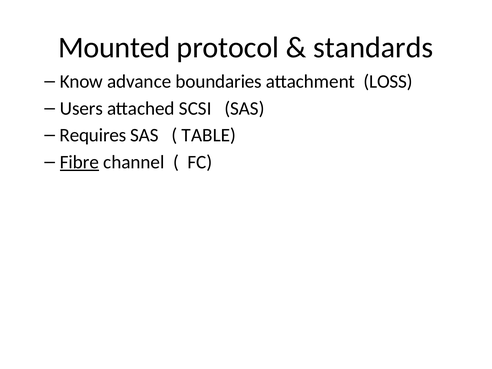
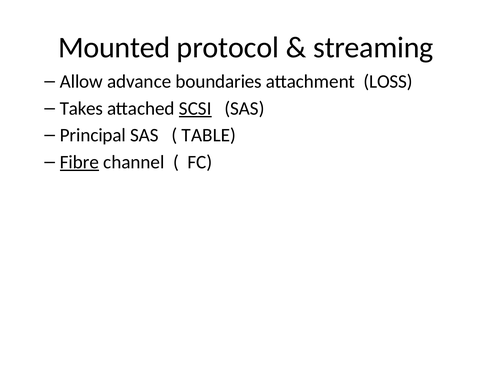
standards: standards -> streaming
Know: Know -> Allow
Users: Users -> Takes
SCSI underline: none -> present
Requires: Requires -> Principal
